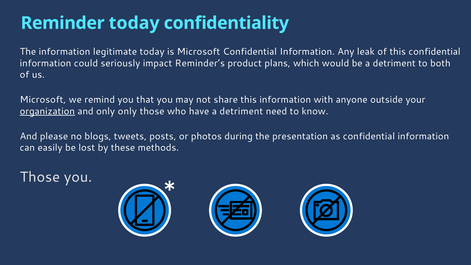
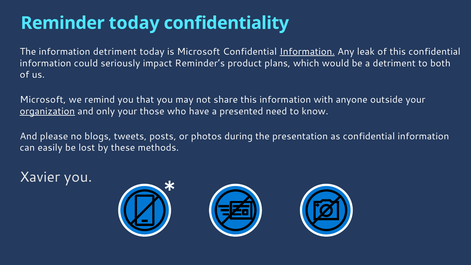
information legitimate: legitimate -> detriment
Information at (307, 52) underline: none -> present
only only: only -> your
have a detriment: detriment -> presented
Those at (40, 177): Those -> Xavier
